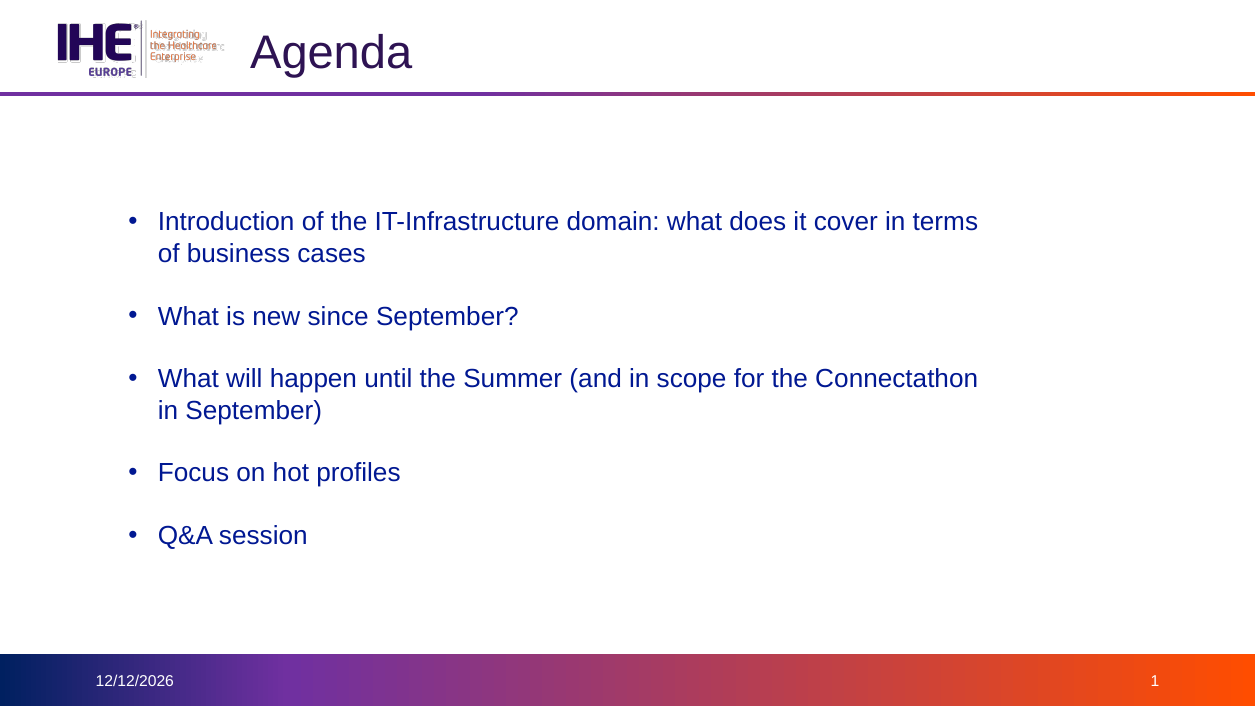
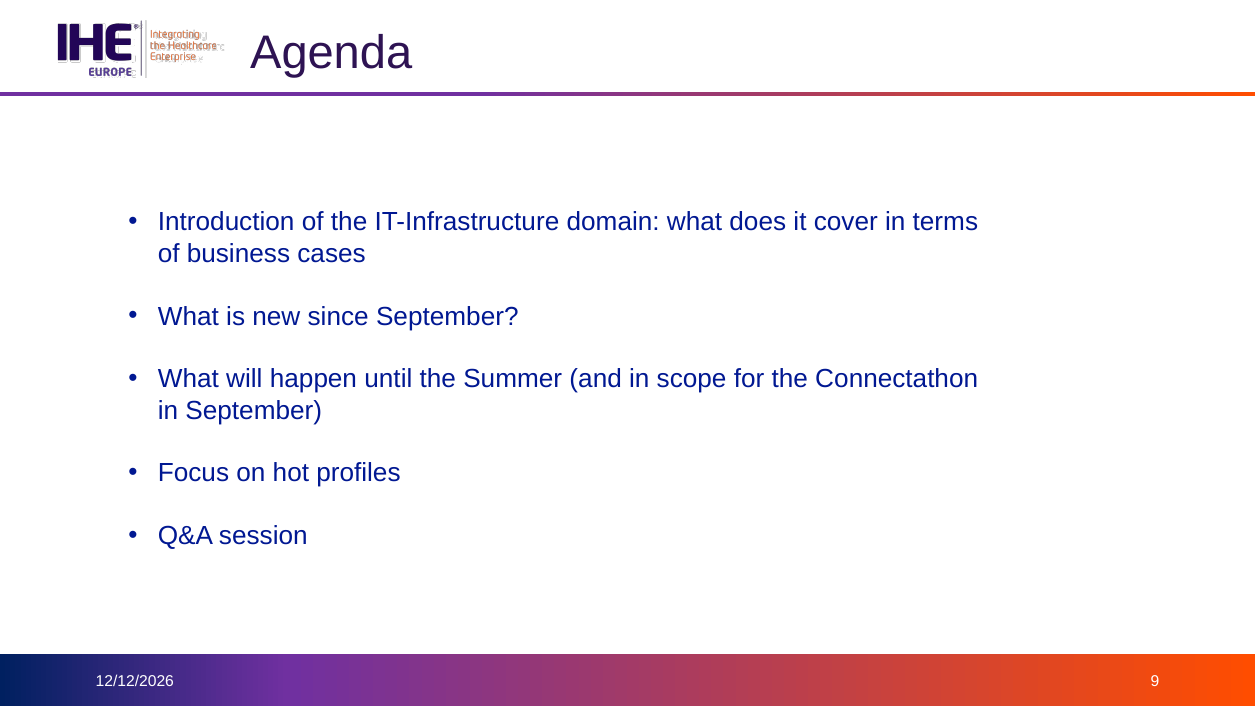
1: 1 -> 9
